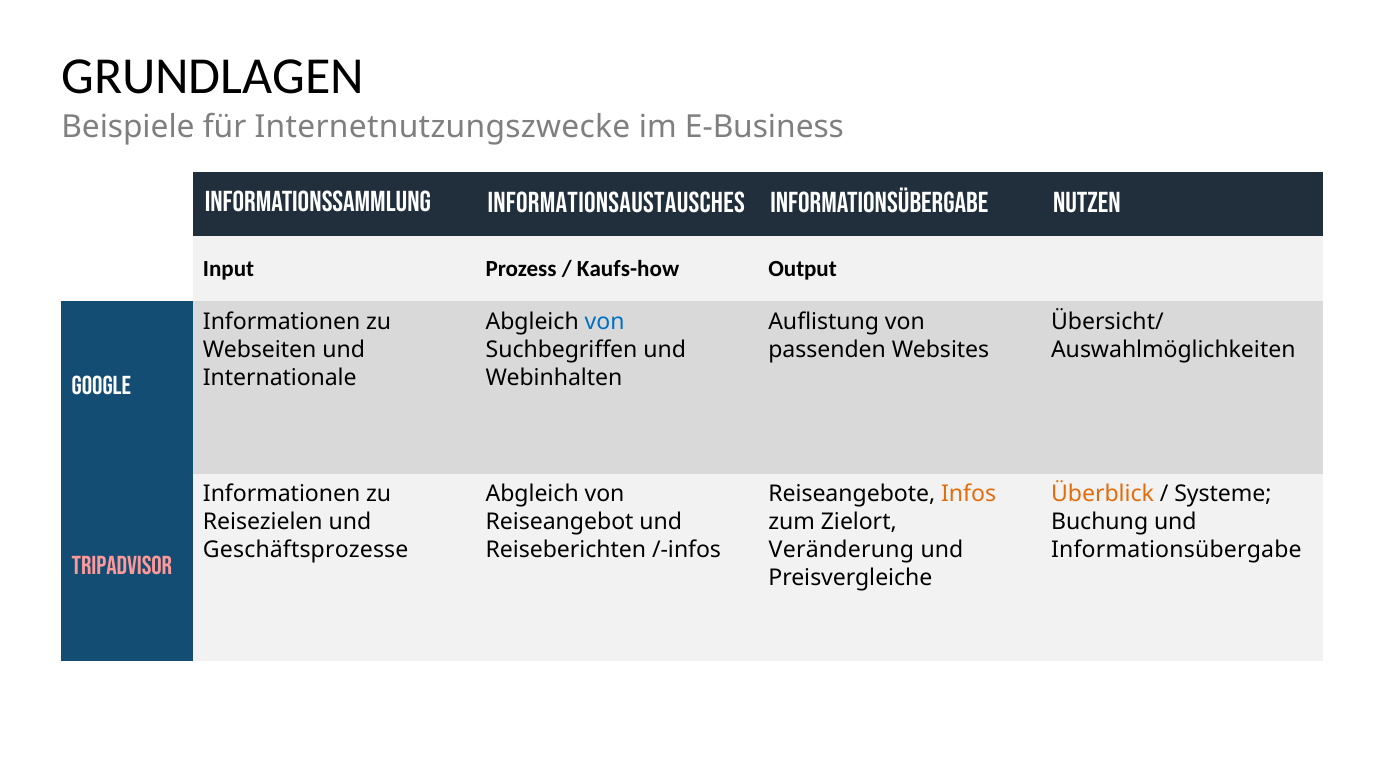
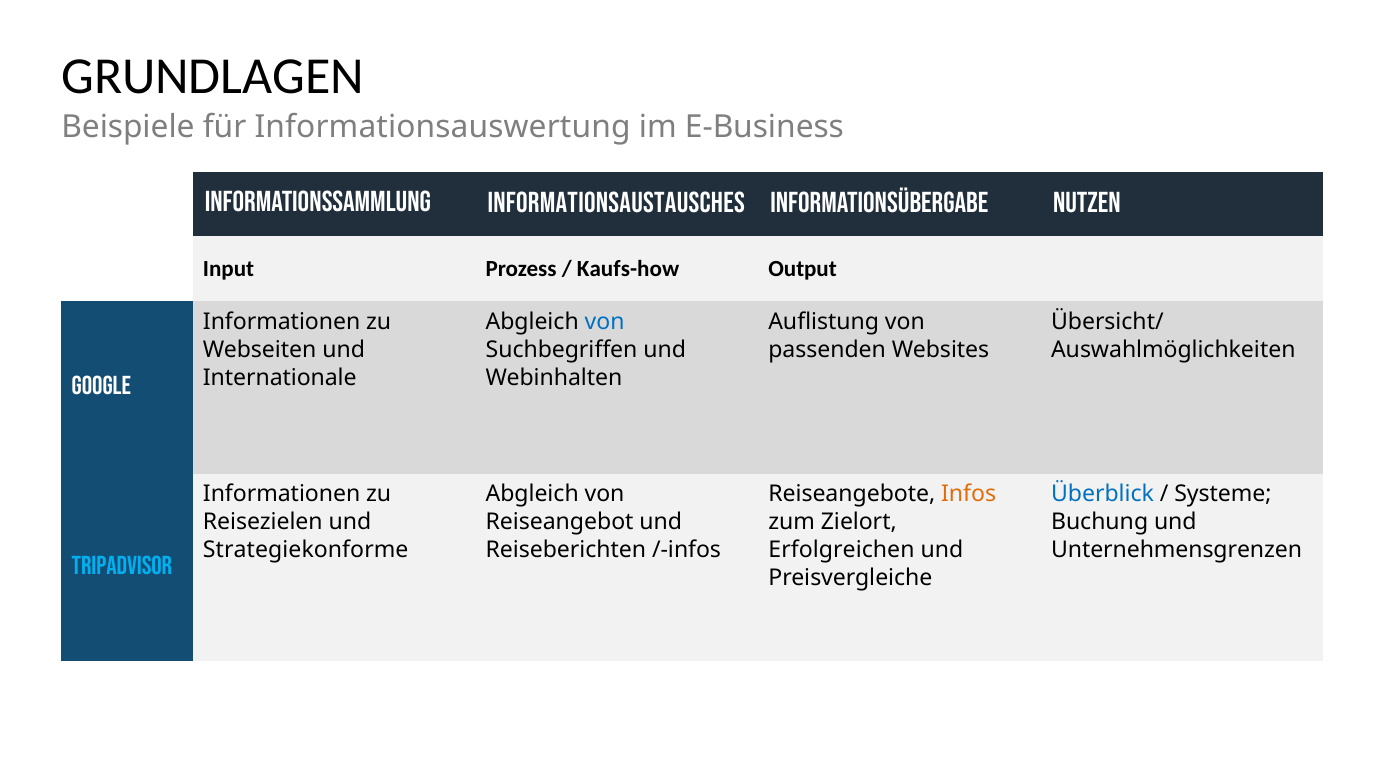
Internetnutzungszwecke: Internetnutzungszwecke -> Informationsauswertung
Überblick colour: orange -> blue
Geschäftsprozesse: Geschäftsprozesse -> Strategiekonforme
Veränderung: Veränderung -> Erfolgreichen
Informationsübergabe at (1176, 550): Informationsübergabe -> Unternehmensgrenzen
TripAdvisor colour: pink -> light blue
